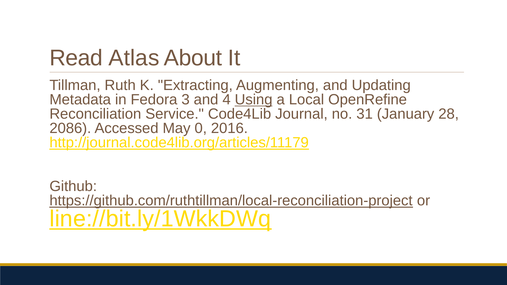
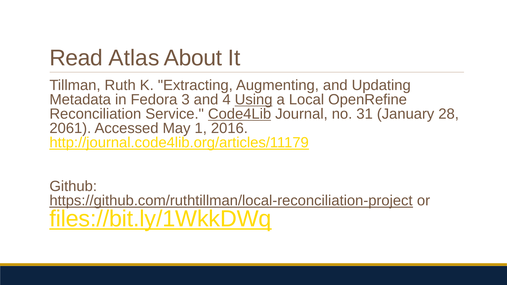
Code4Lib underline: none -> present
2086: 2086 -> 2061
0: 0 -> 1
line://bit.ly/1WkkDWq: line://bit.ly/1WkkDWq -> files://bit.ly/1WkkDWq
